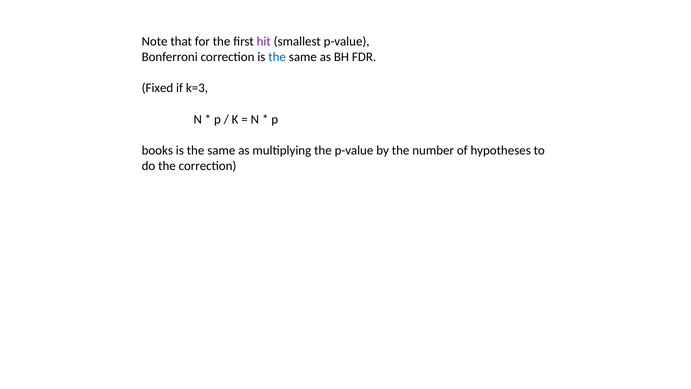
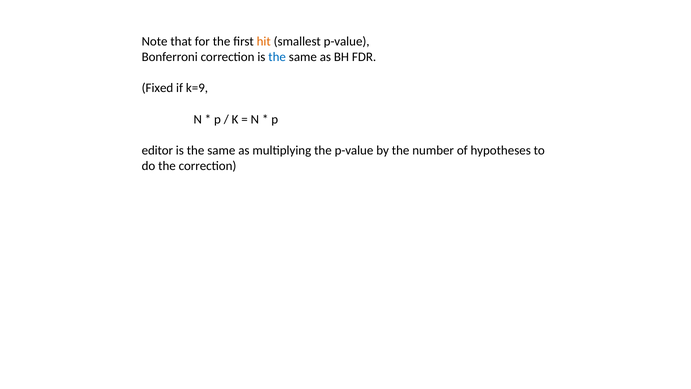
hit colour: purple -> orange
k=3: k=3 -> k=9
books: books -> editor
